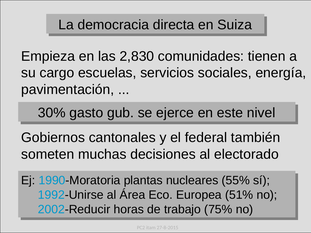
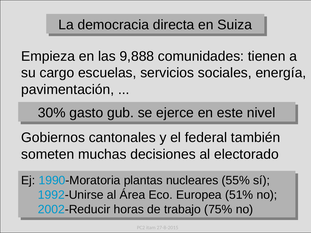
2,830: 2,830 -> 9,888
